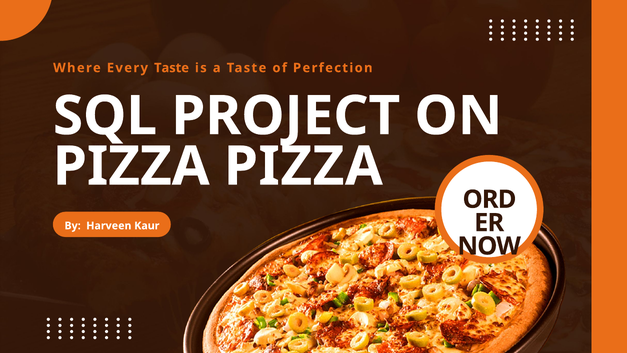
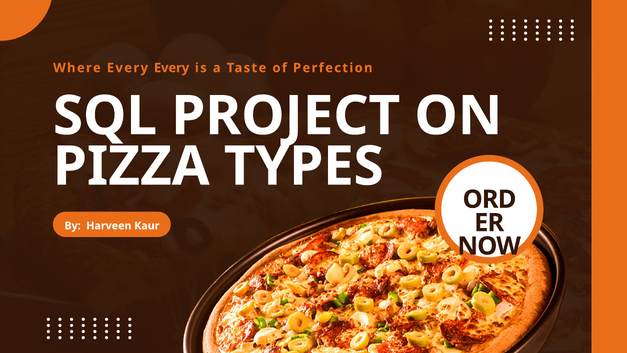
Every Taste: Taste -> Every
PIZZA PIZZA: PIZZA -> TYPES
